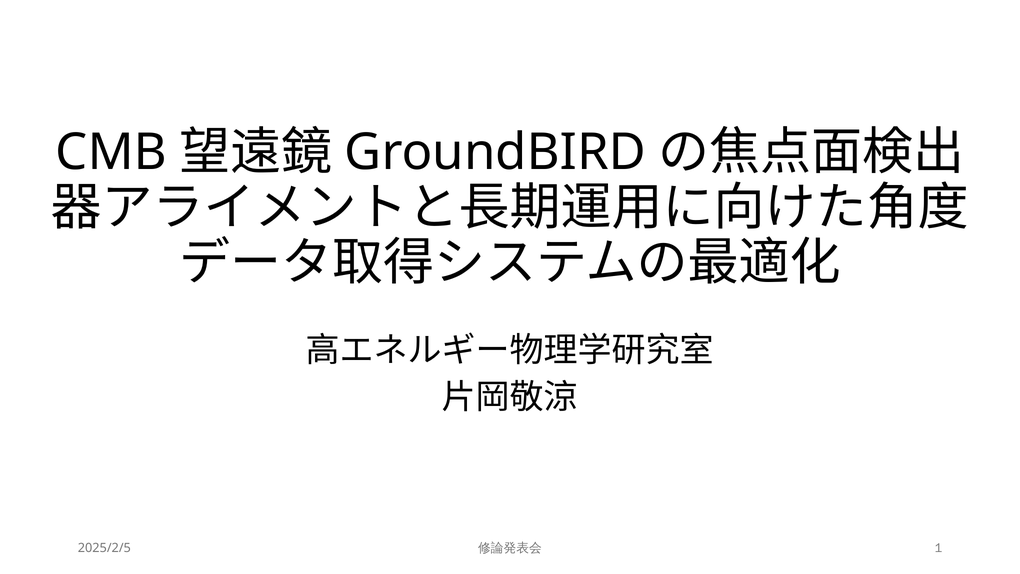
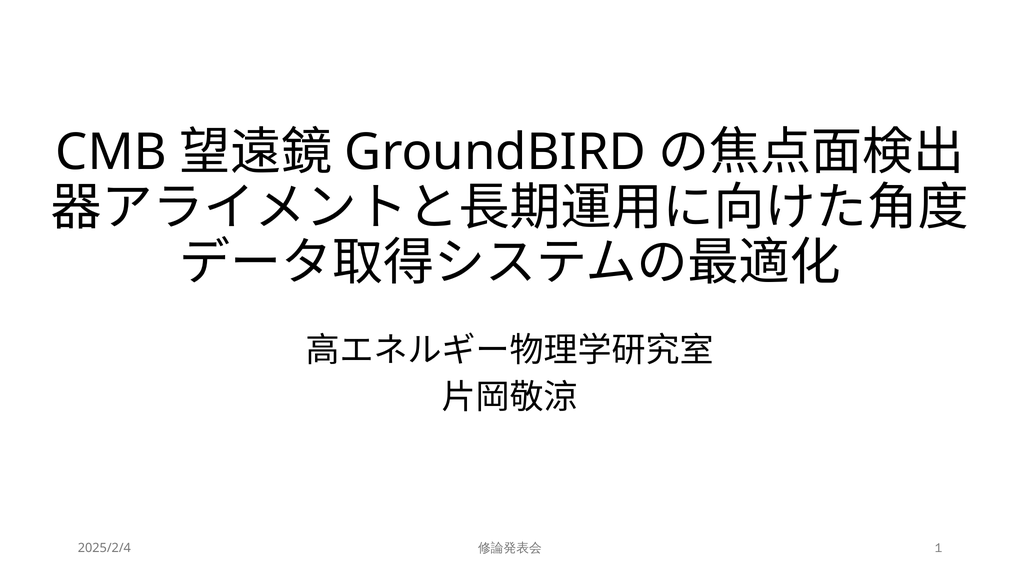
2025/2/5: 2025/2/5 -> 2025/2/4
